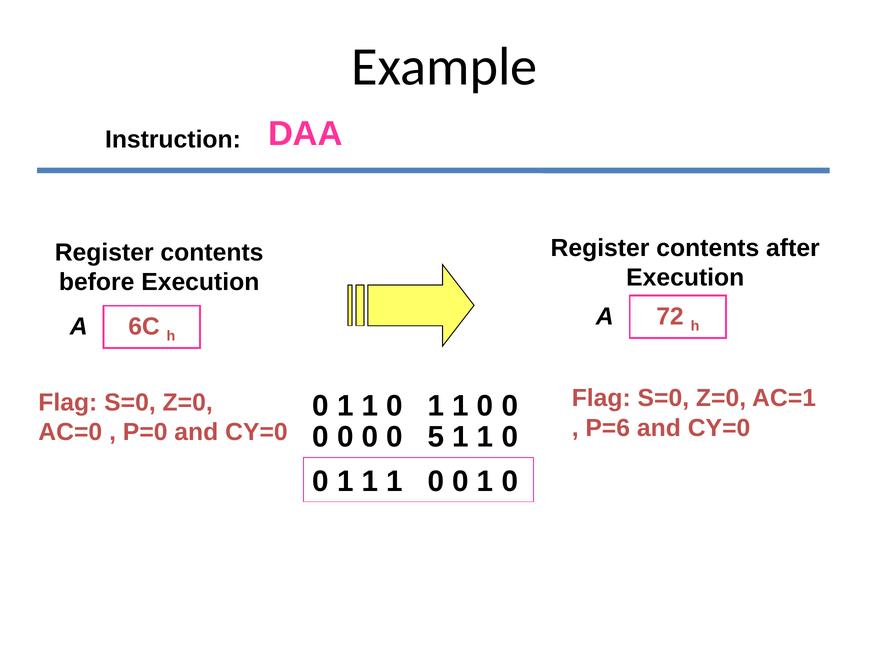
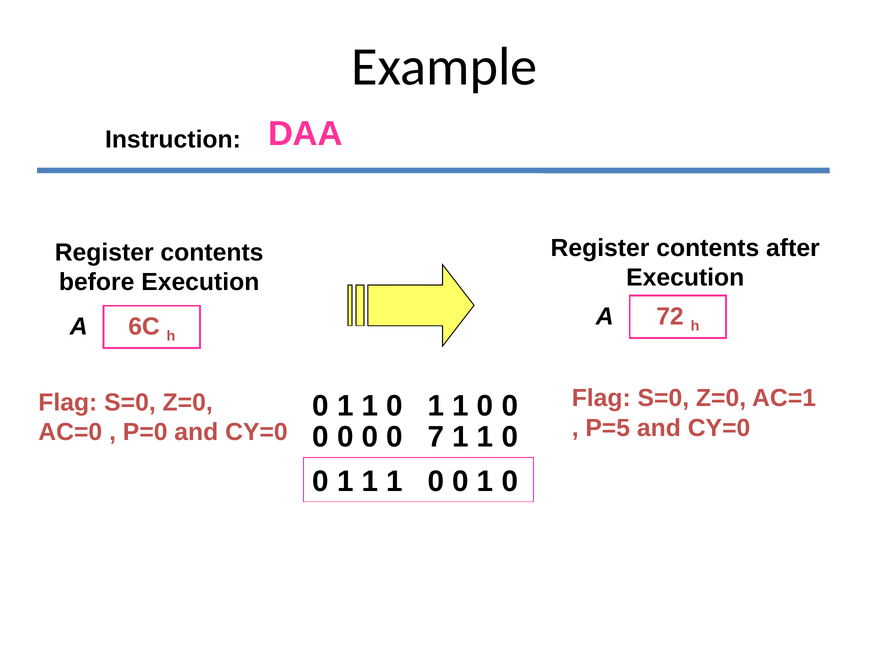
P=6: P=6 -> P=5
5: 5 -> 7
